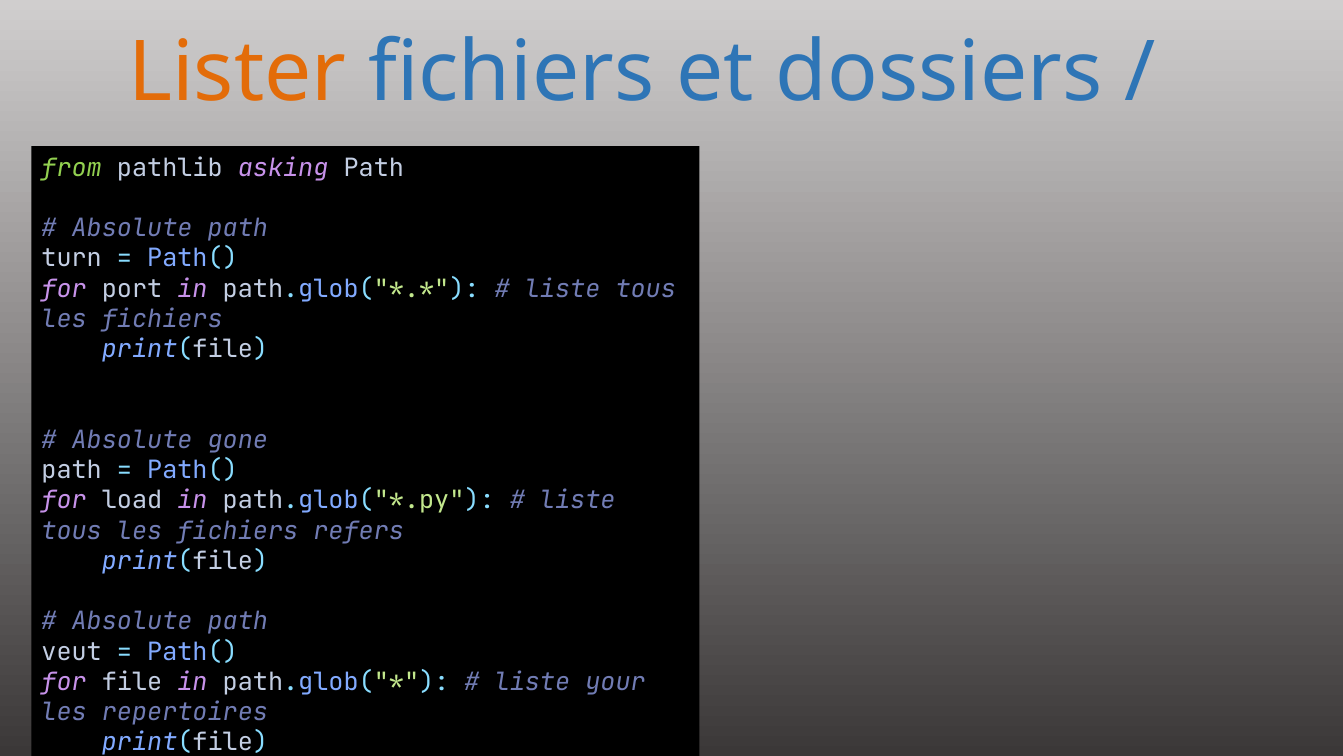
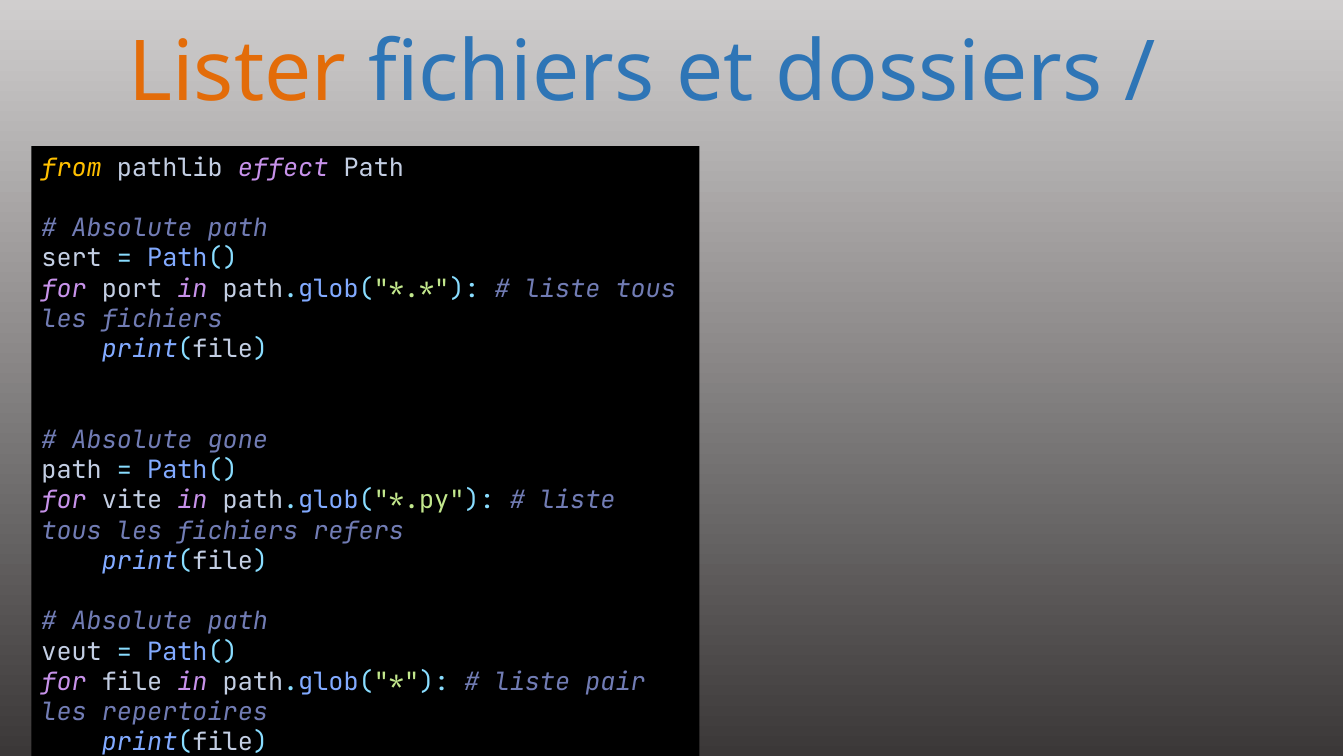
from colour: light green -> yellow
asking: asking -> effect
turn: turn -> sert
load: load -> vite
your: your -> pair
